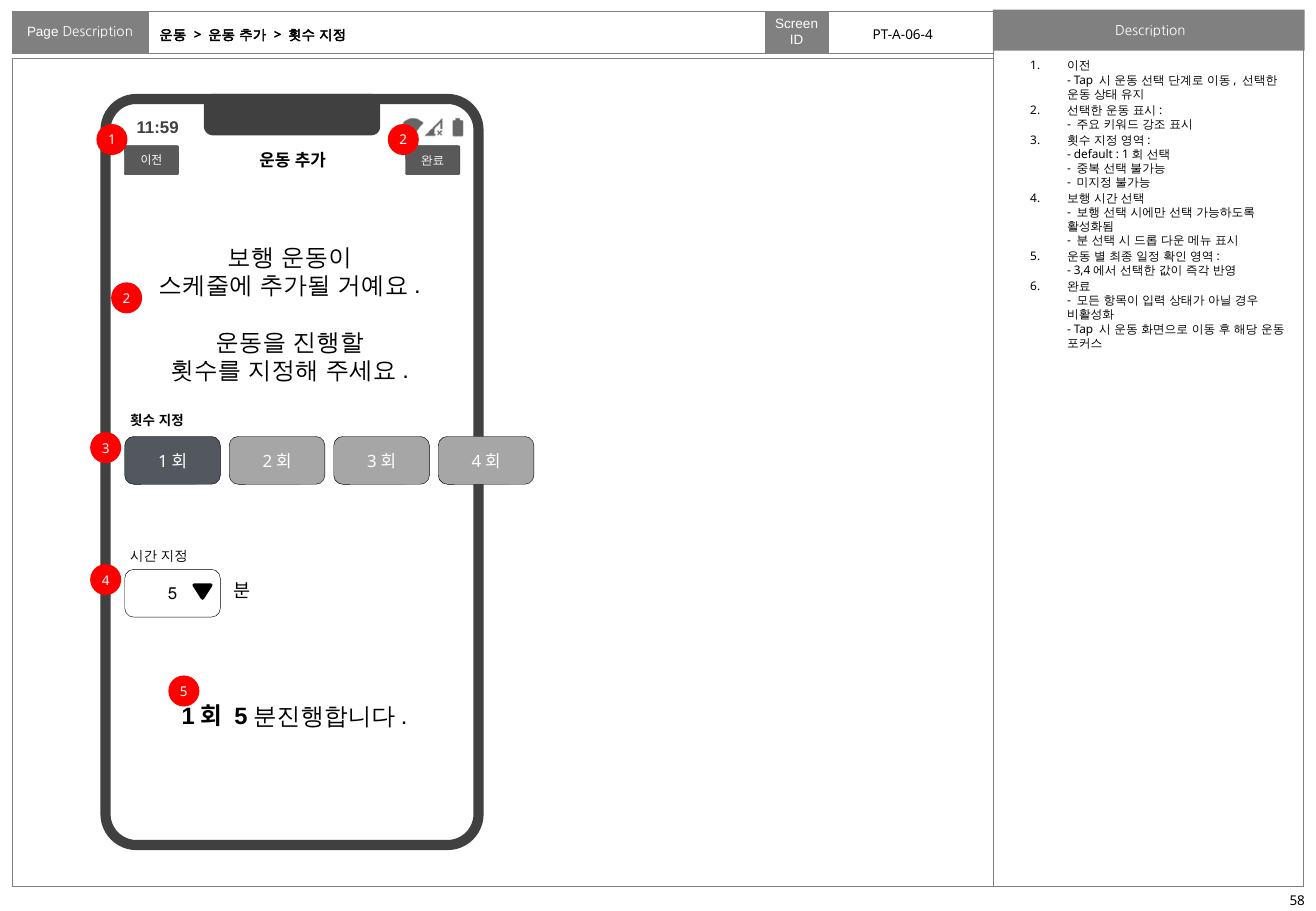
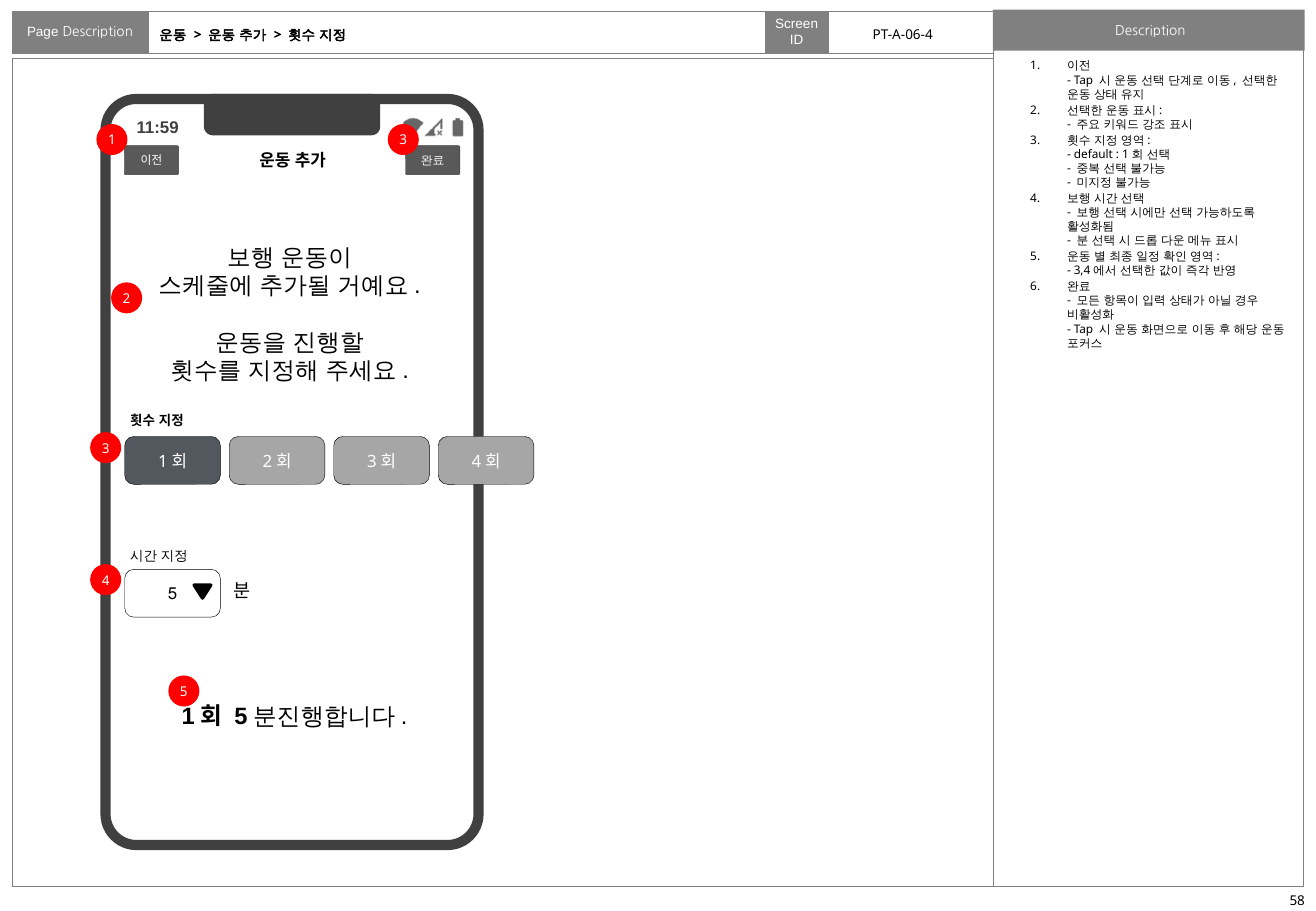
1 2: 2 -> 3
